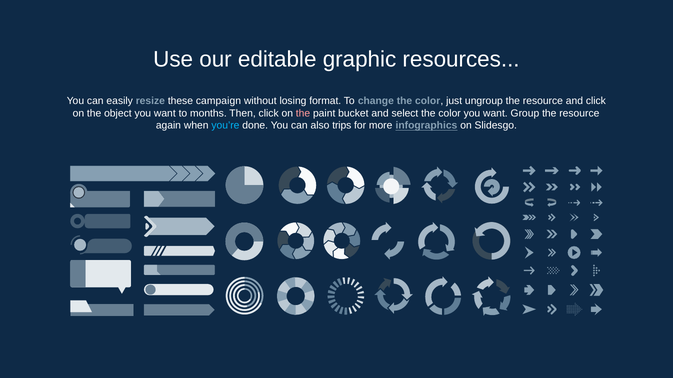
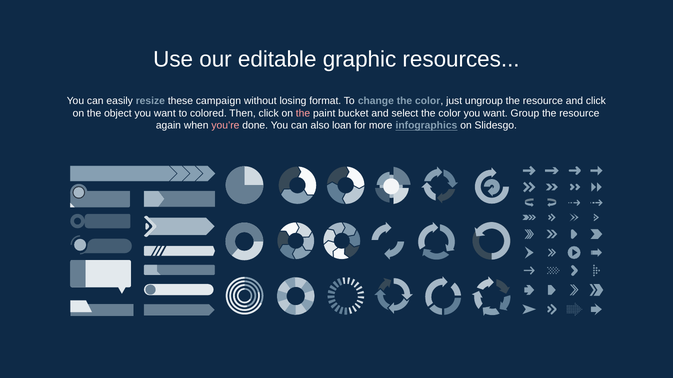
months: months -> colored
you’re colour: light blue -> pink
trips: trips -> loan
